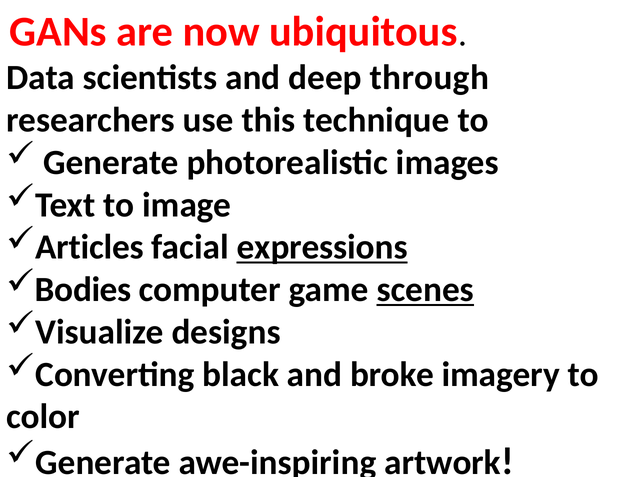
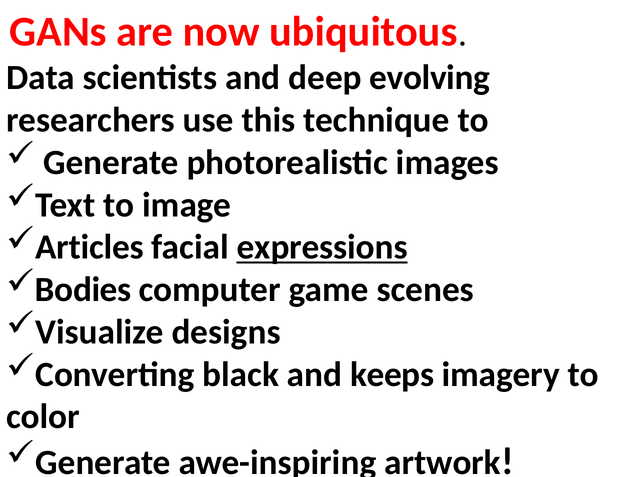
through: through -> evolving
scenes underline: present -> none
broke: broke -> keeps
